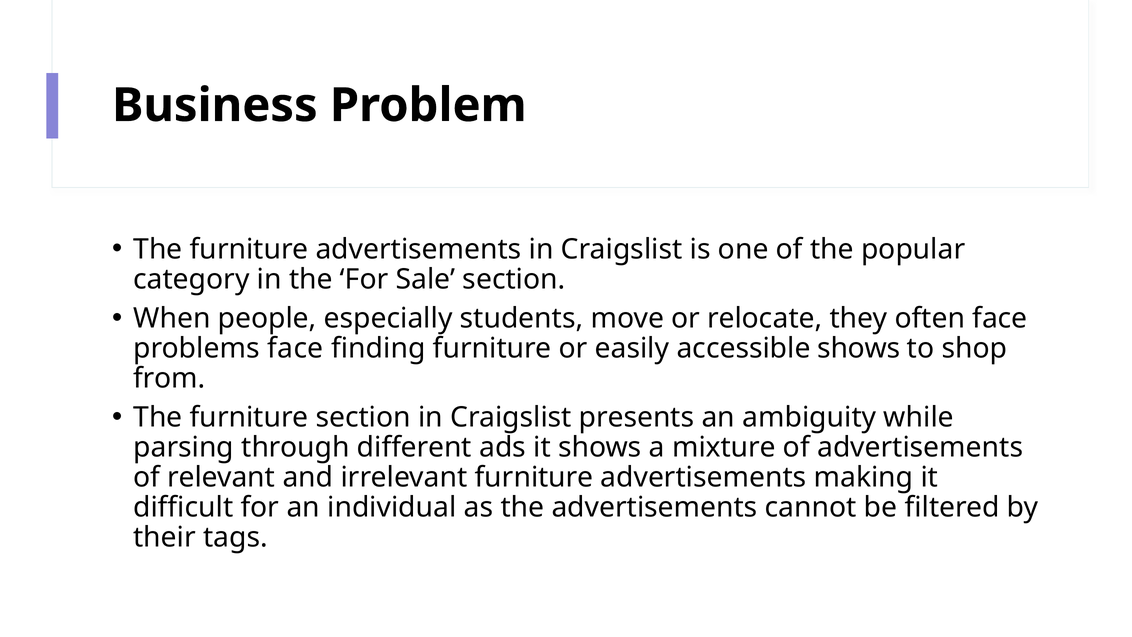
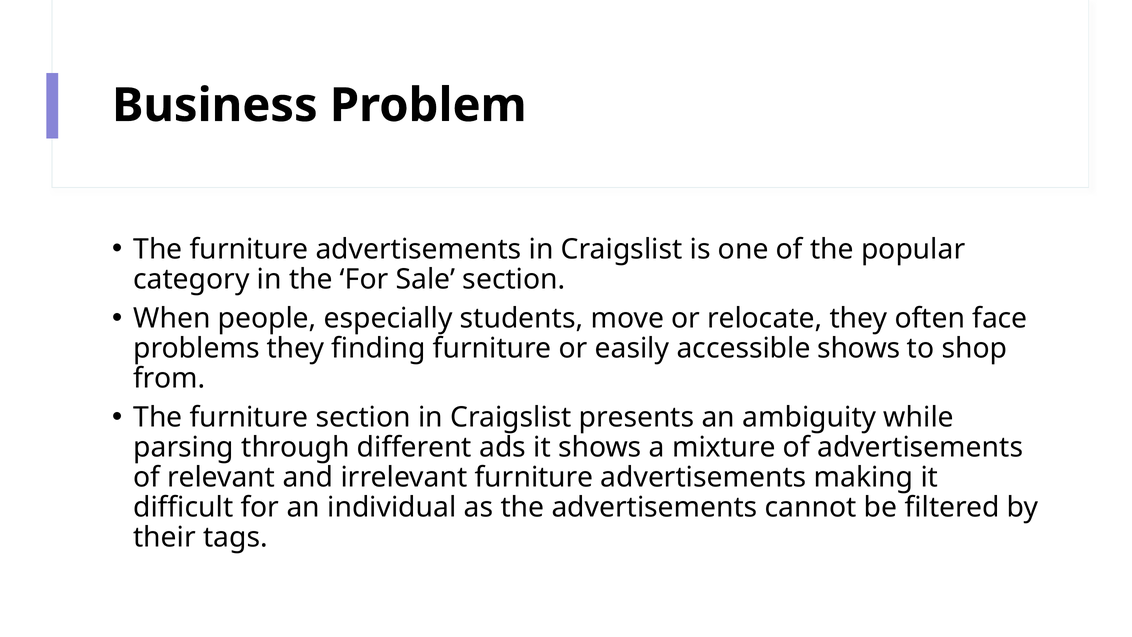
problems face: face -> they
